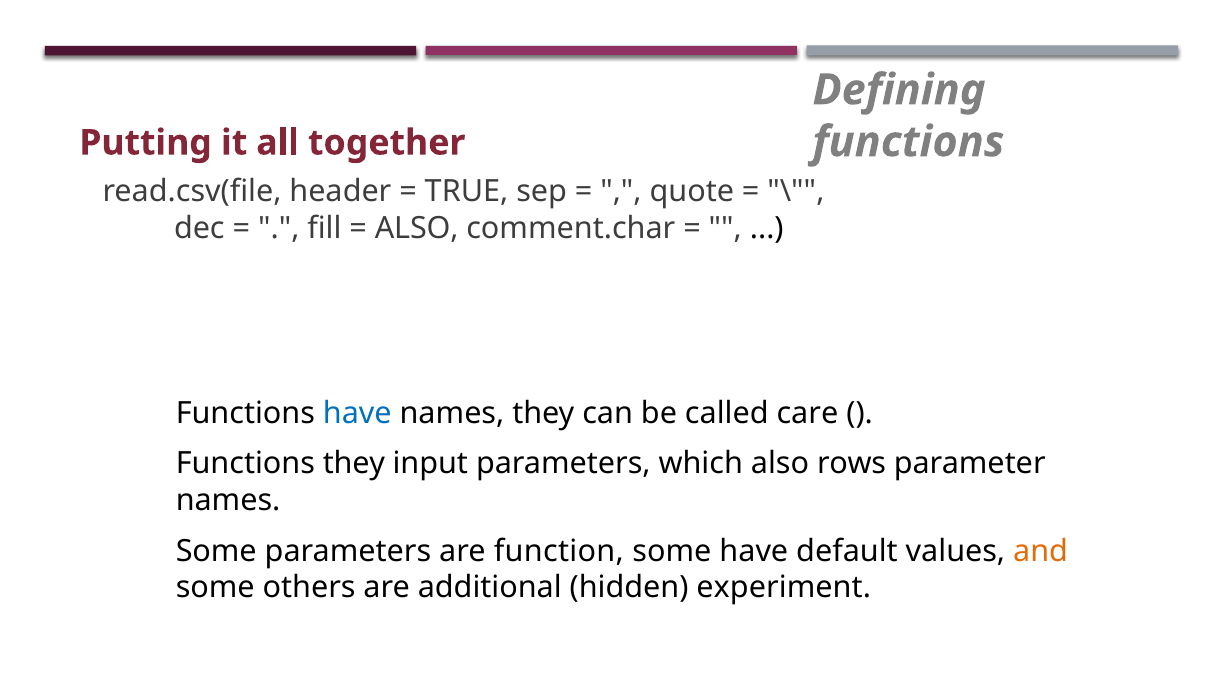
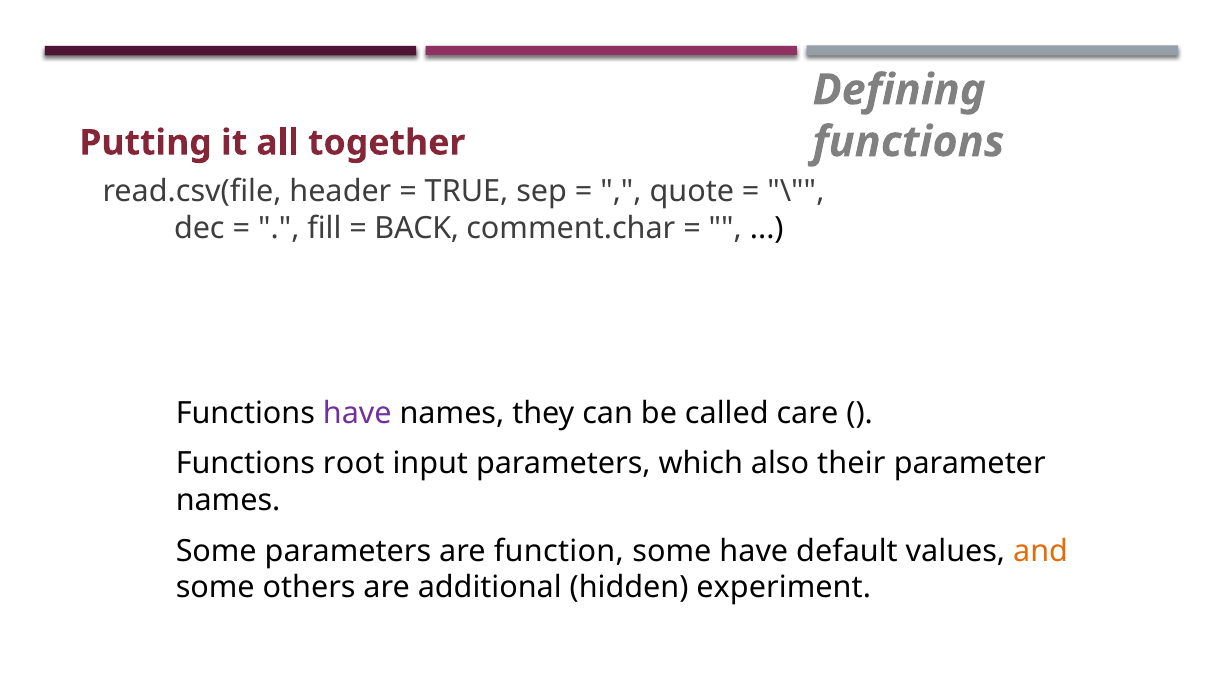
ALSO at (417, 228): ALSO -> BACK
have at (357, 413) colour: blue -> purple
Functions they: they -> root
rows: rows -> their
